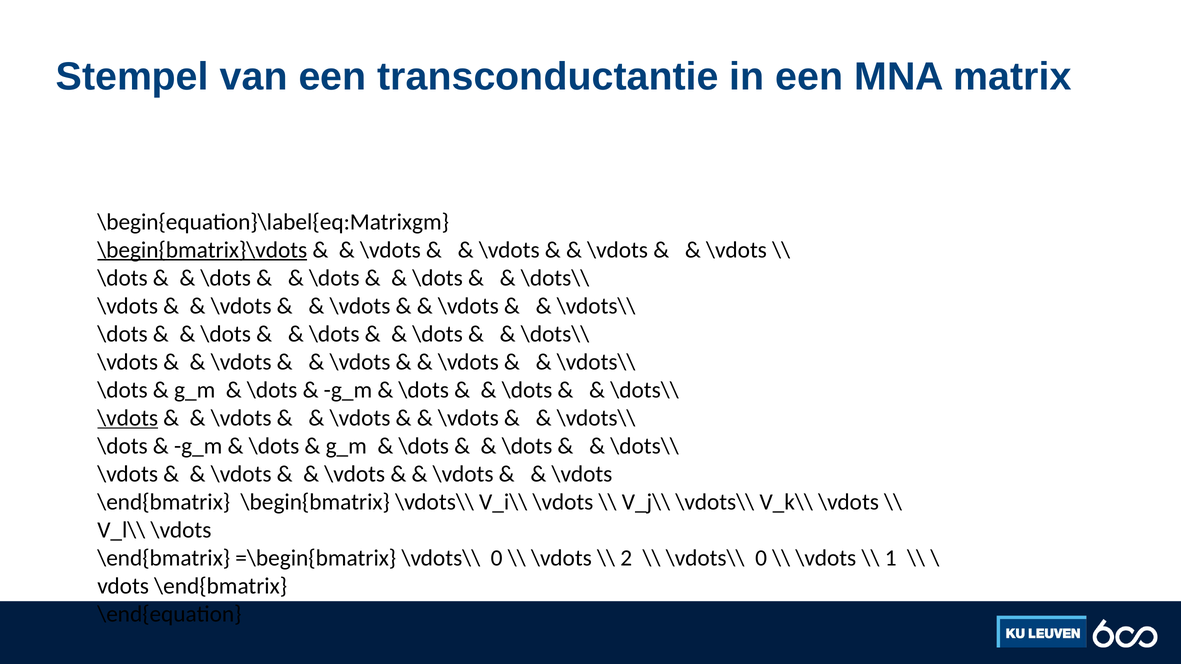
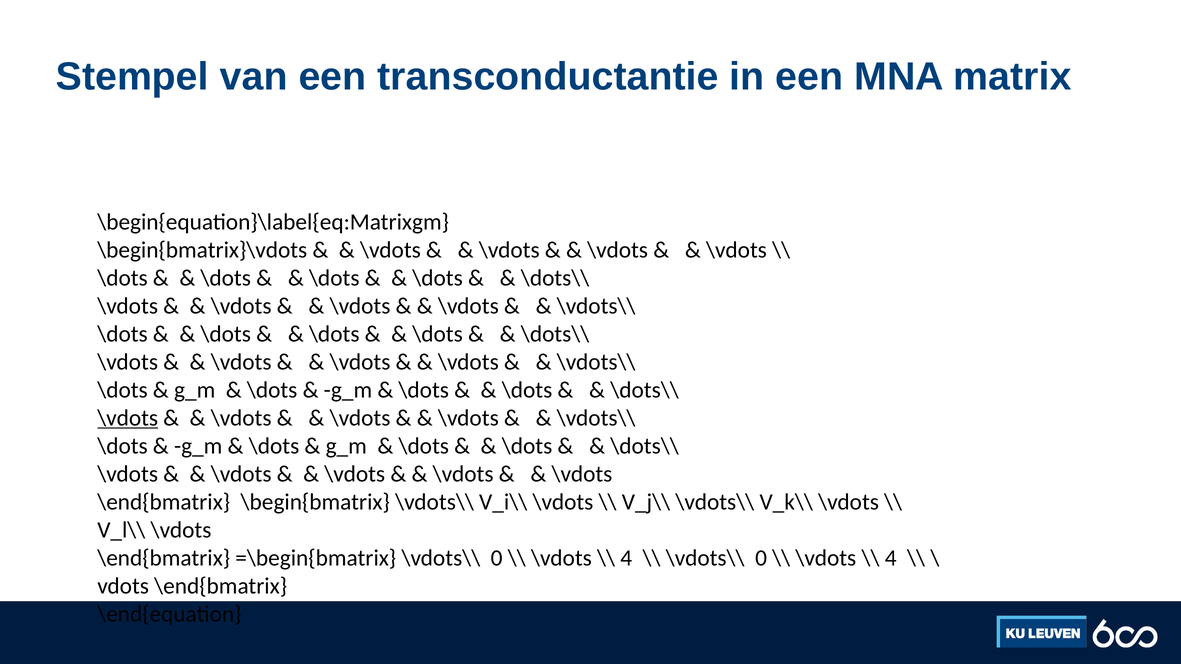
\begin{bmatrix}\vdots underline: present -> none
2 at (626, 558): 2 -> 4
1 at (891, 558): 1 -> 4
